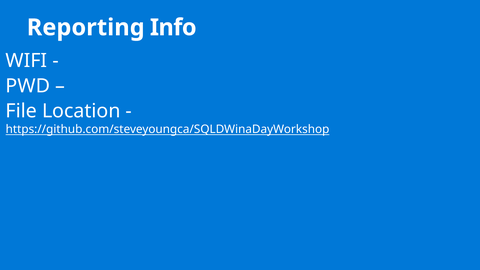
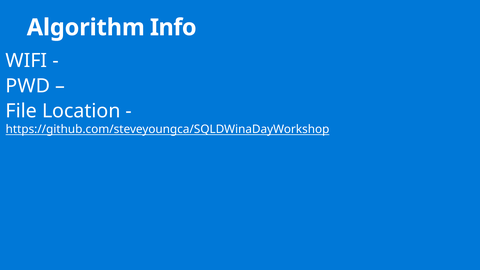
Reporting: Reporting -> Algorithm
